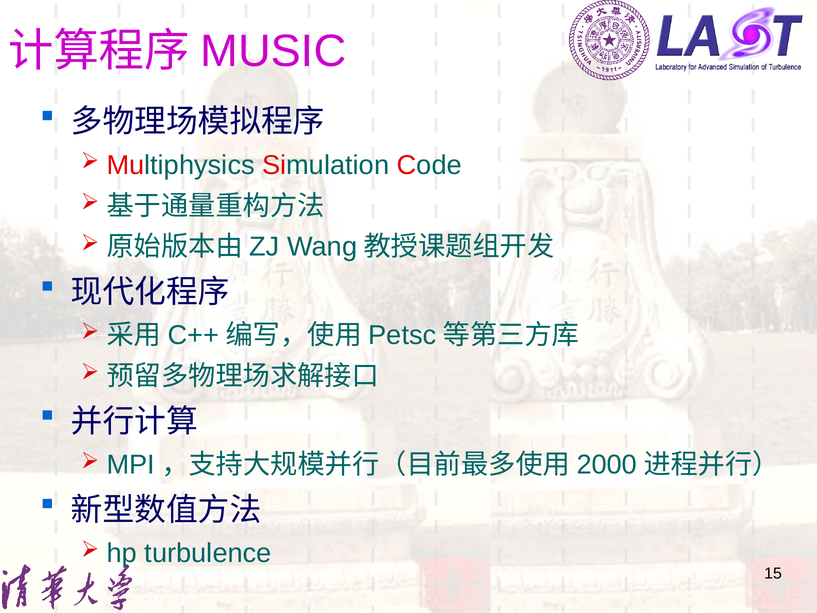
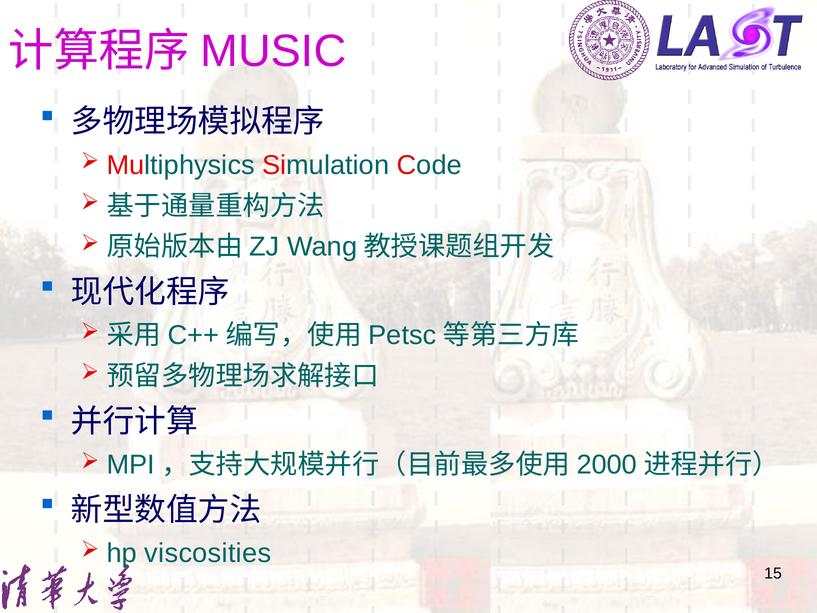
turbulence: turbulence -> viscosities
